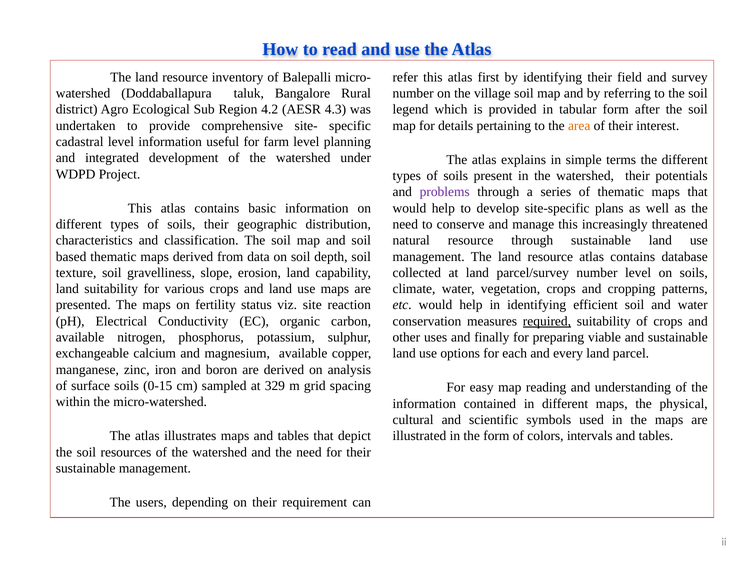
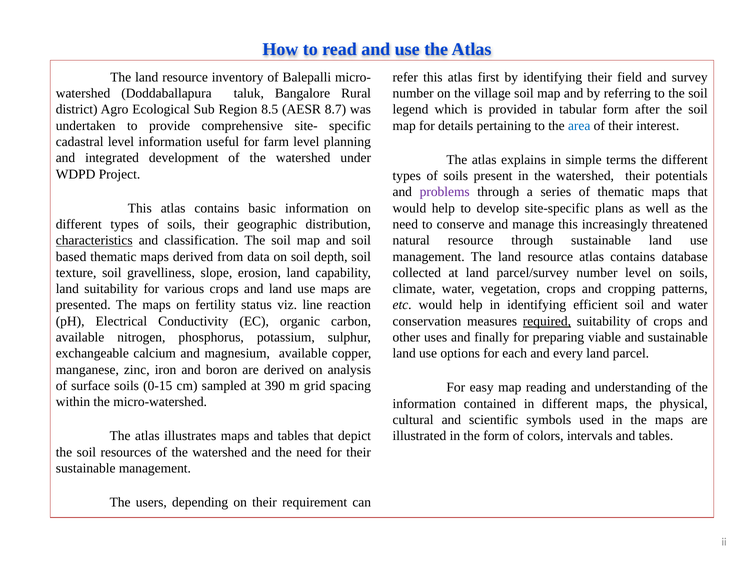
4.2: 4.2 -> 8.5
4.3: 4.3 -> 8.7
area colour: orange -> blue
characteristics underline: none -> present
site: site -> line
329: 329 -> 390
